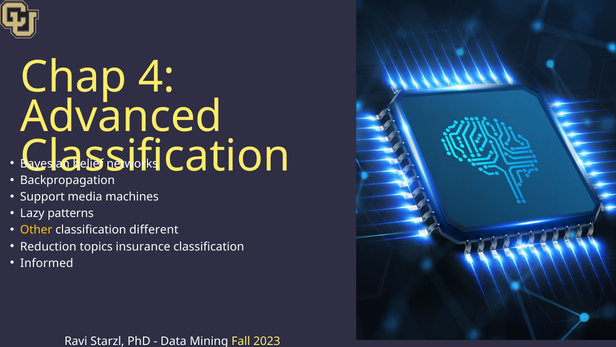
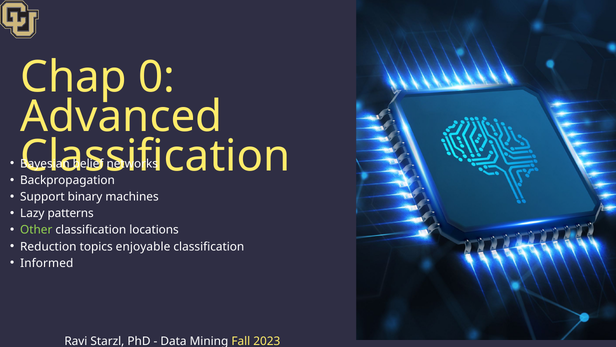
4: 4 -> 0
media: media -> binary
Other colour: yellow -> light green
different: different -> locations
insurance: insurance -> enjoyable
